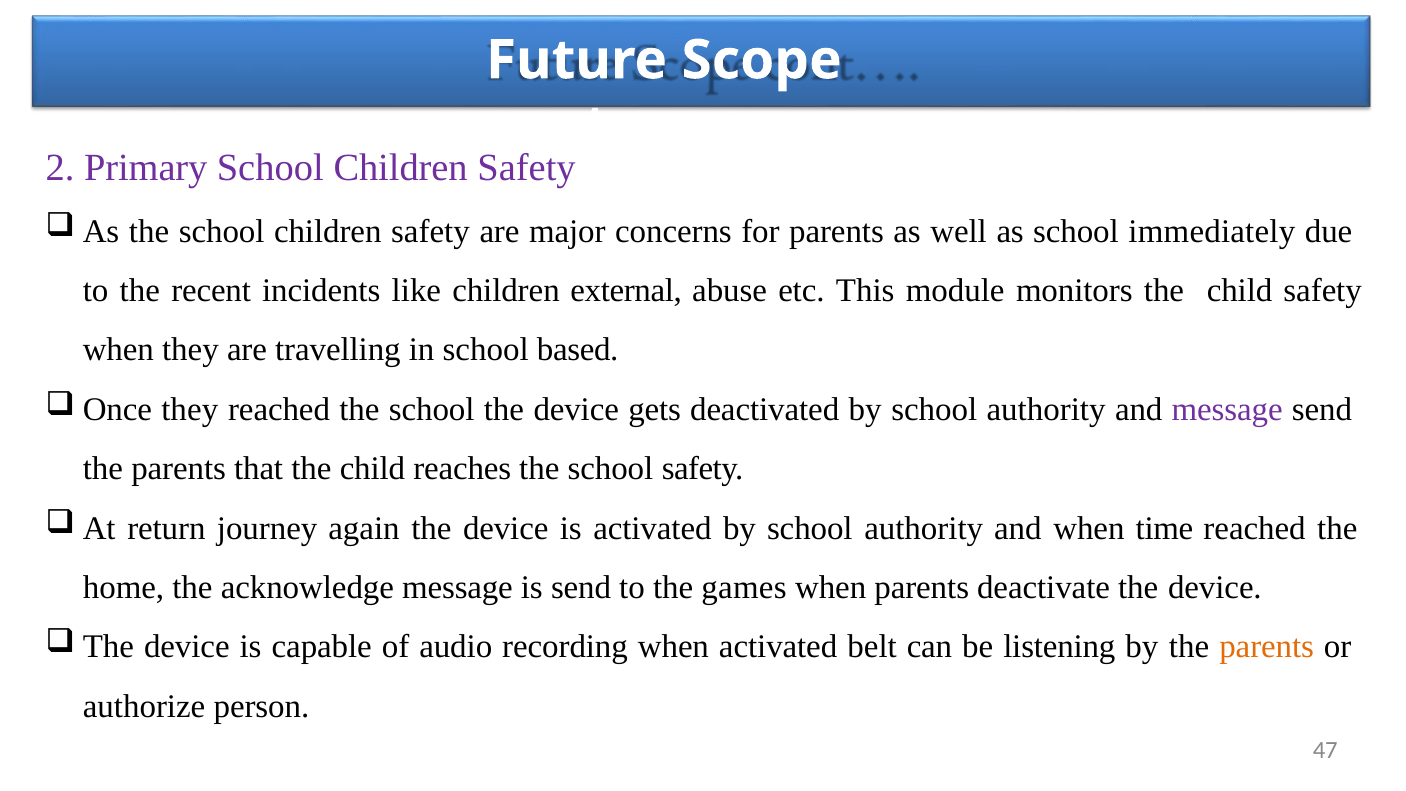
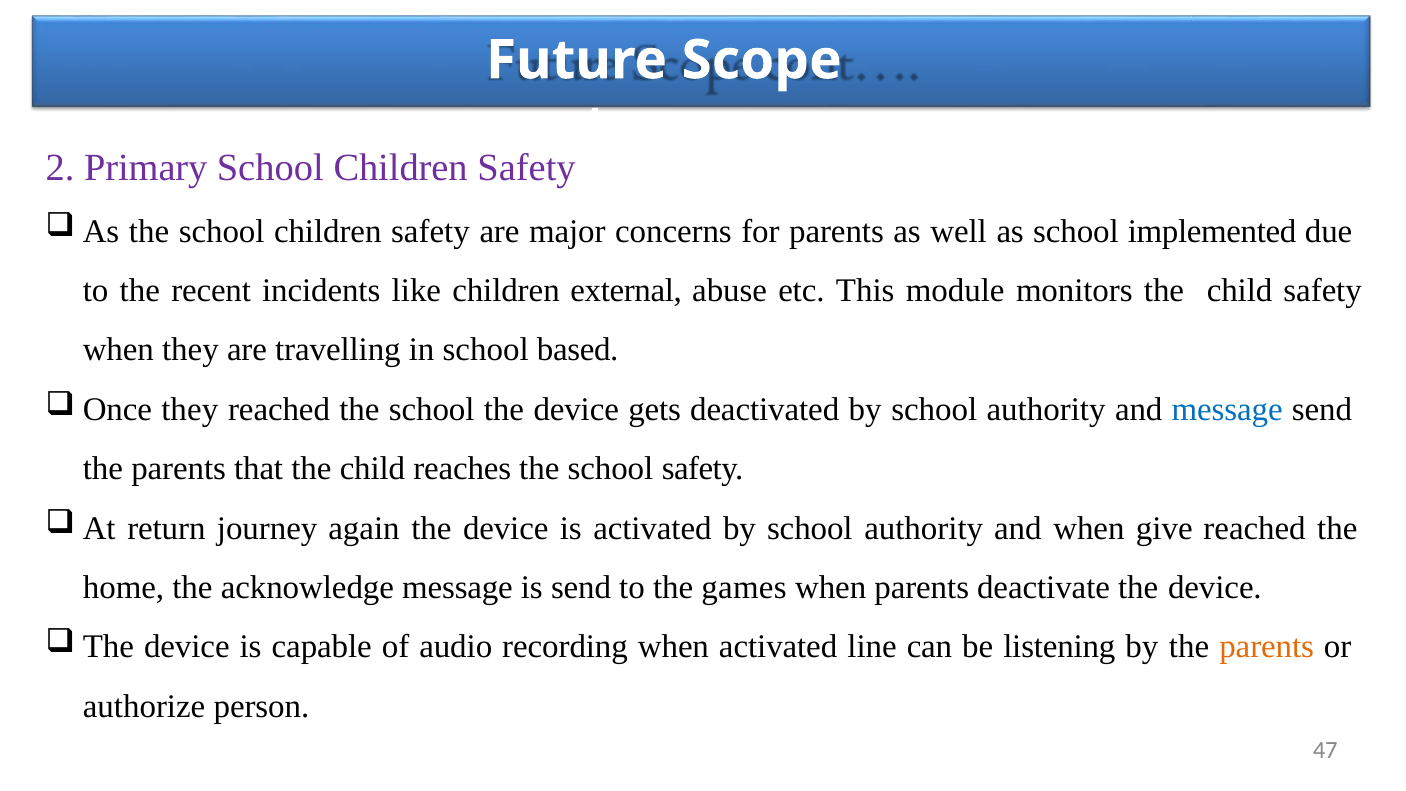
immediately: immediately -> implemented
message at (1227, 409) colour: purple -> blue
time: time -> give
belt: belt -> line
